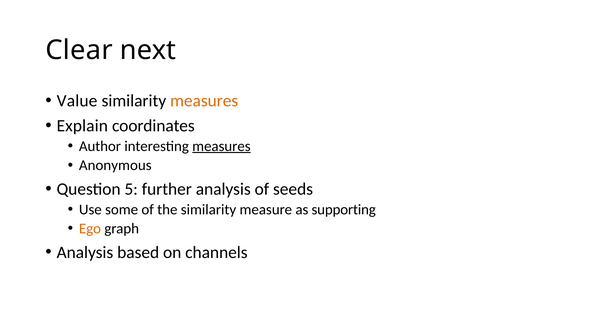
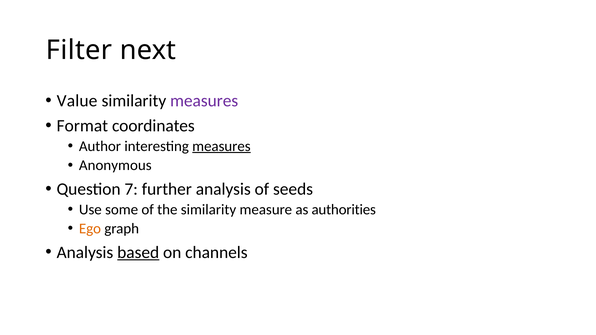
Clear: Clear -> Filter
measures at (204, 101) colour: orange -> purple
Explain: Explain -> Format
5: 5 -> 7
supporting: supporting -> authorities
based underline: none -> present
